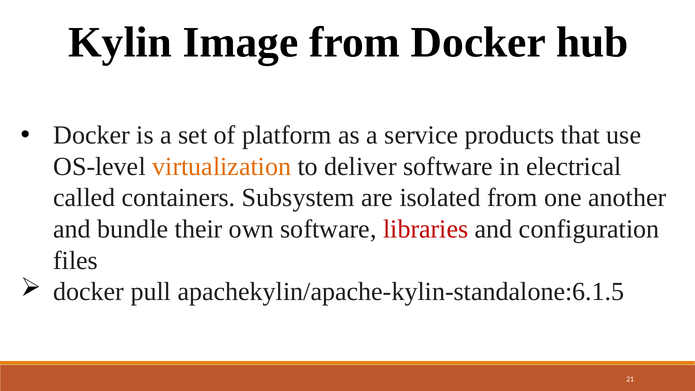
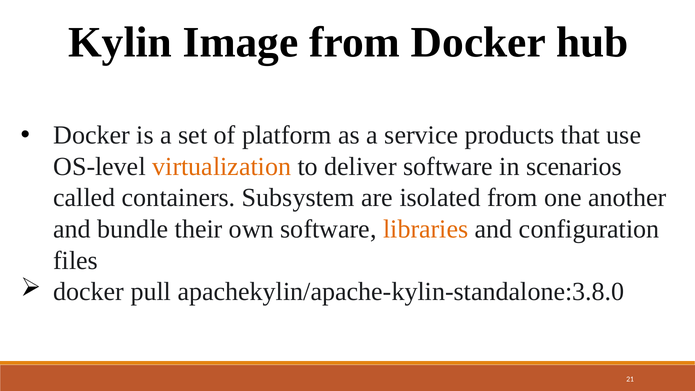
electrical: electrical -> scenarios
libraries colour: red -> orange
apachekylin/apache-kylin-standalone:6.1.5: apachekylin/apache-kylin-standalone:6.1.5 -> apachekylin/apache-kylin-standalone:3.8.0
